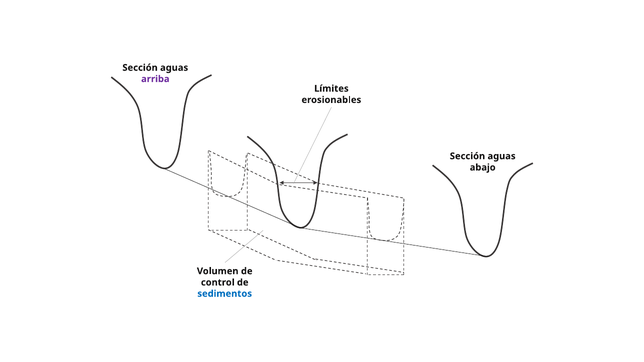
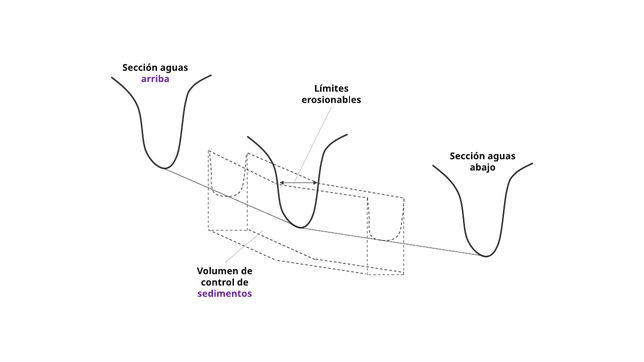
sedimentos colour: blue -> purple
